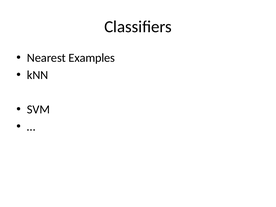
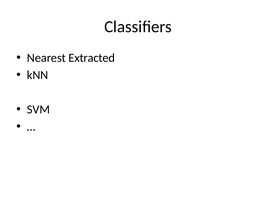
Examples: Examples -> Extracted
